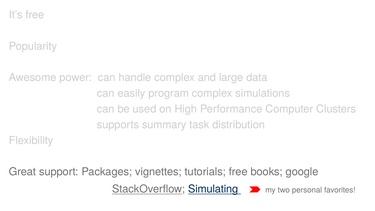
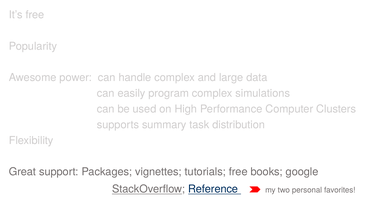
Simulating: Simulating -> Reference
